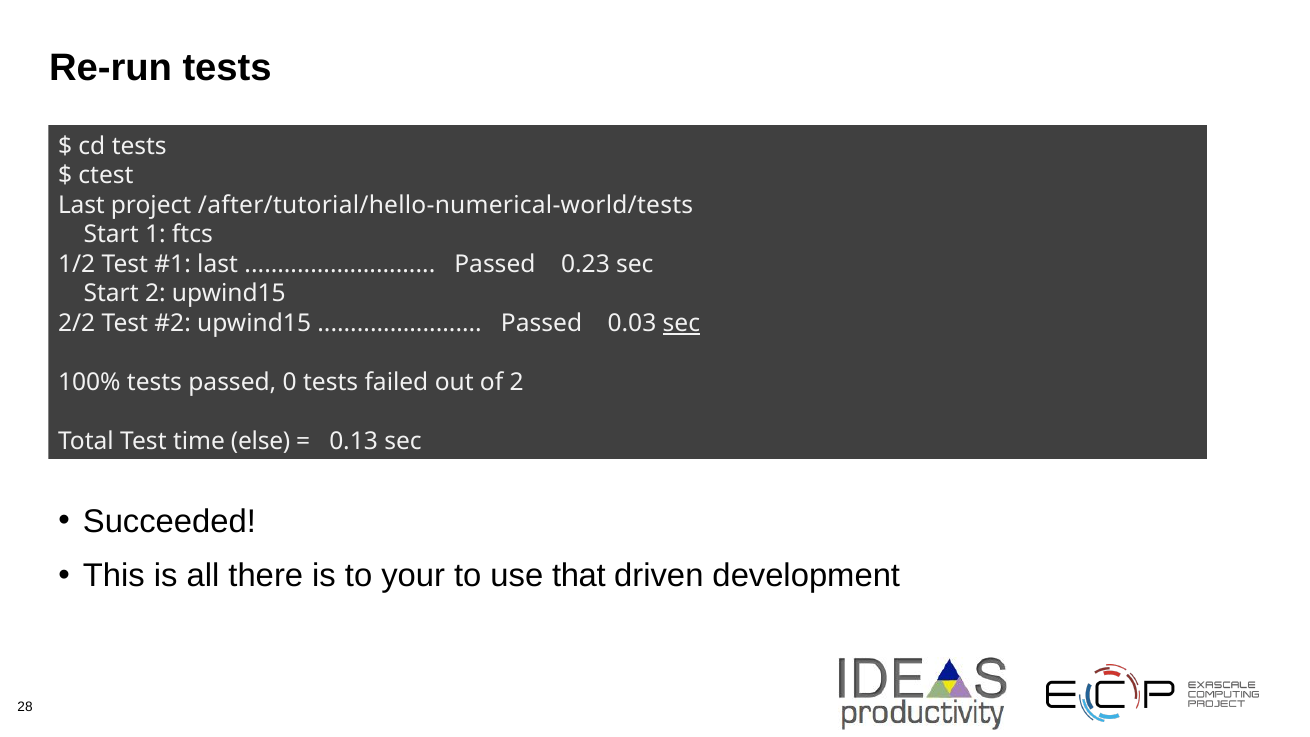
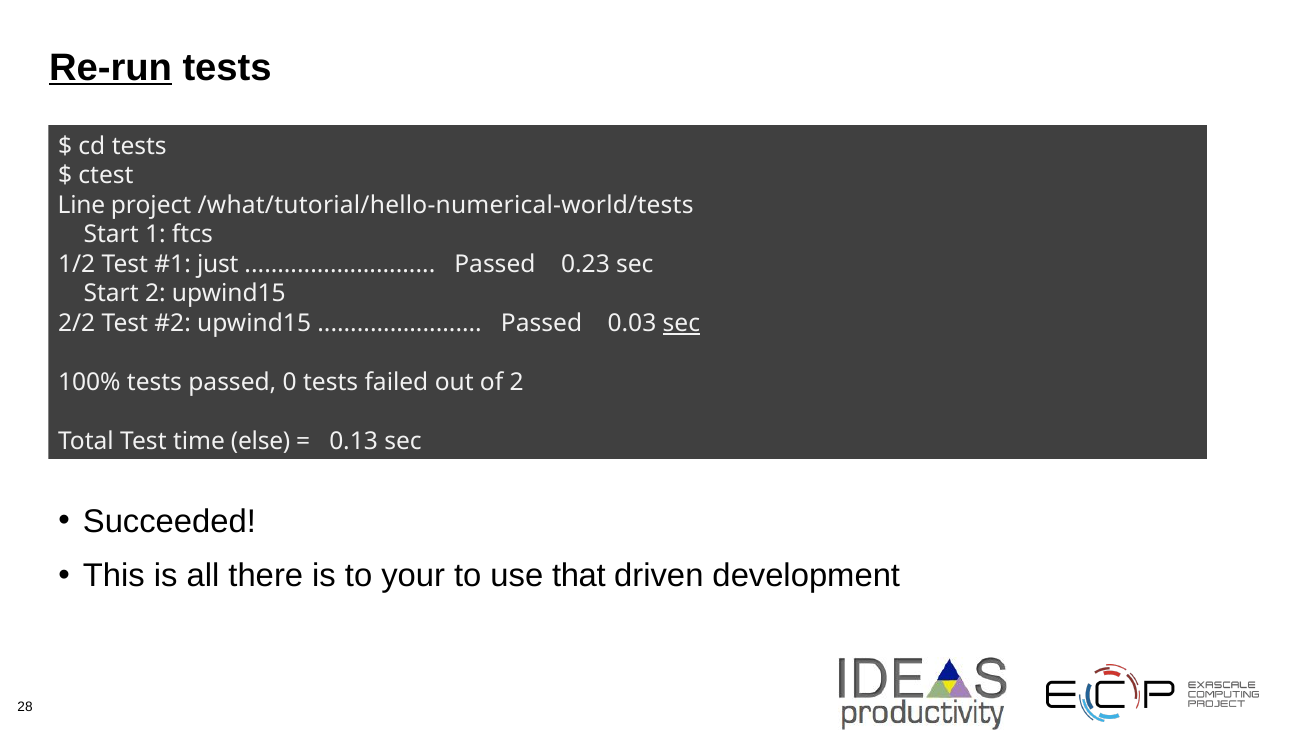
Re-run underline: none -> present
Last at (81, 205): Last -> Line
/after/tutorial/hello-numerical-world/tests: /after/tutorial/hello-numerical-world/tests -> /what/tutorial/hello-numerical-world/tests
last at (218, 264): last -> just
